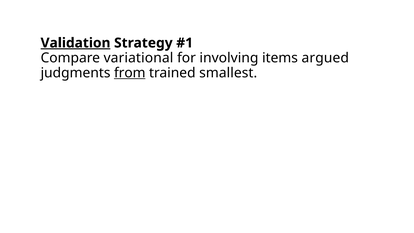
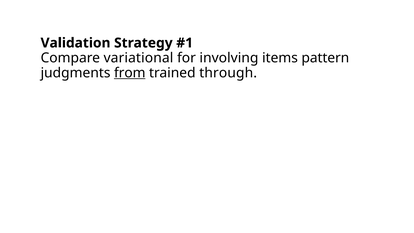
Validation underline: present -> none
argued: argued -> pattern
smallest: smallest -> through
